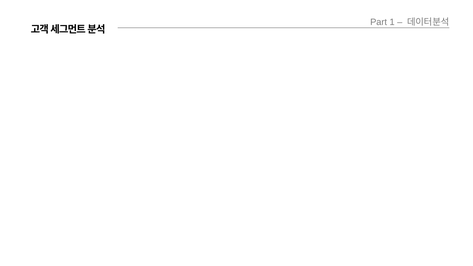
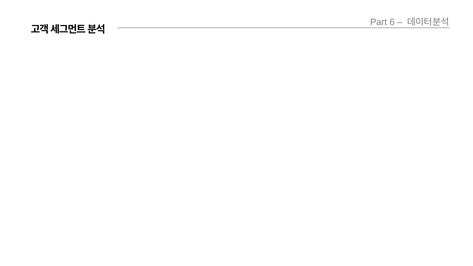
1: 1 -> 6
